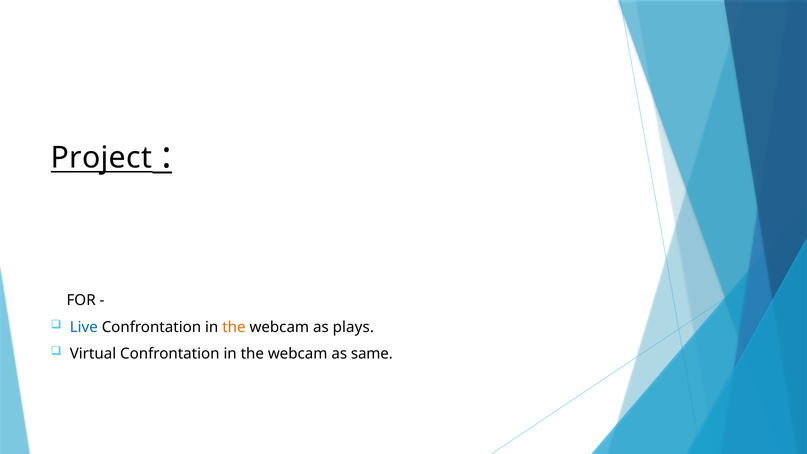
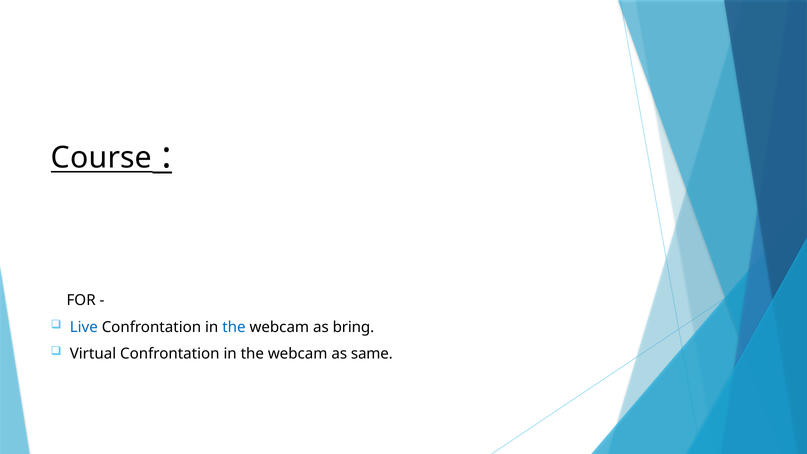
Project: Project -> Course
the at (234, 327) colour: orange -> blue
plays: plays -> bring
